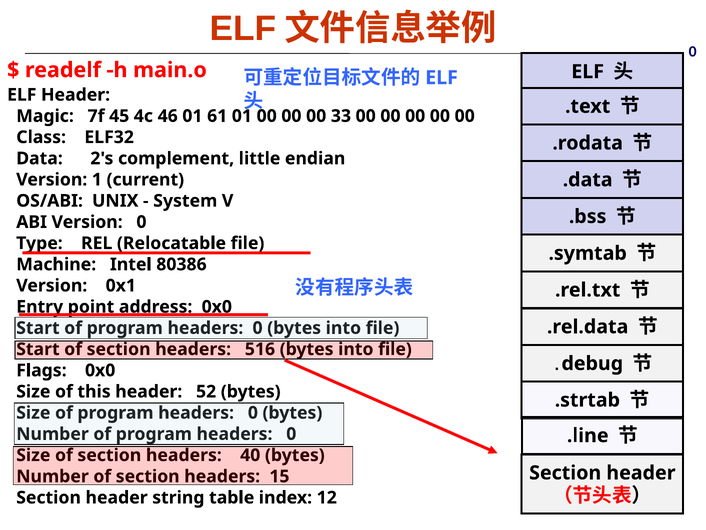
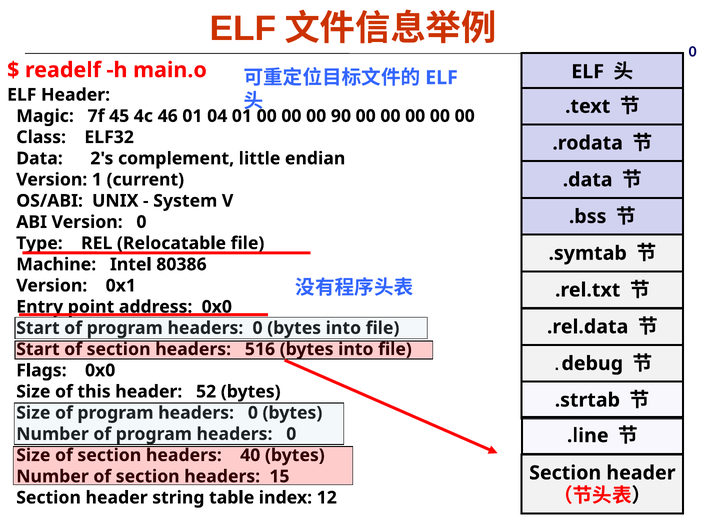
61: 61 -> 04
33: 33 -> 90
